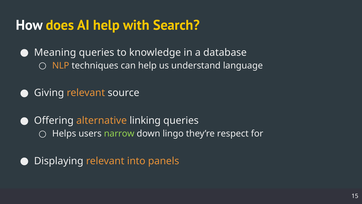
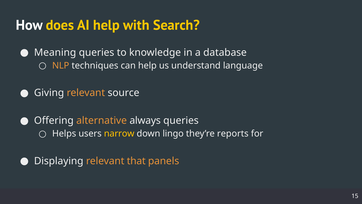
linking: linking -> always
narrow colour: light green -> yellow
respect: respect -> reports
into: into -> that
